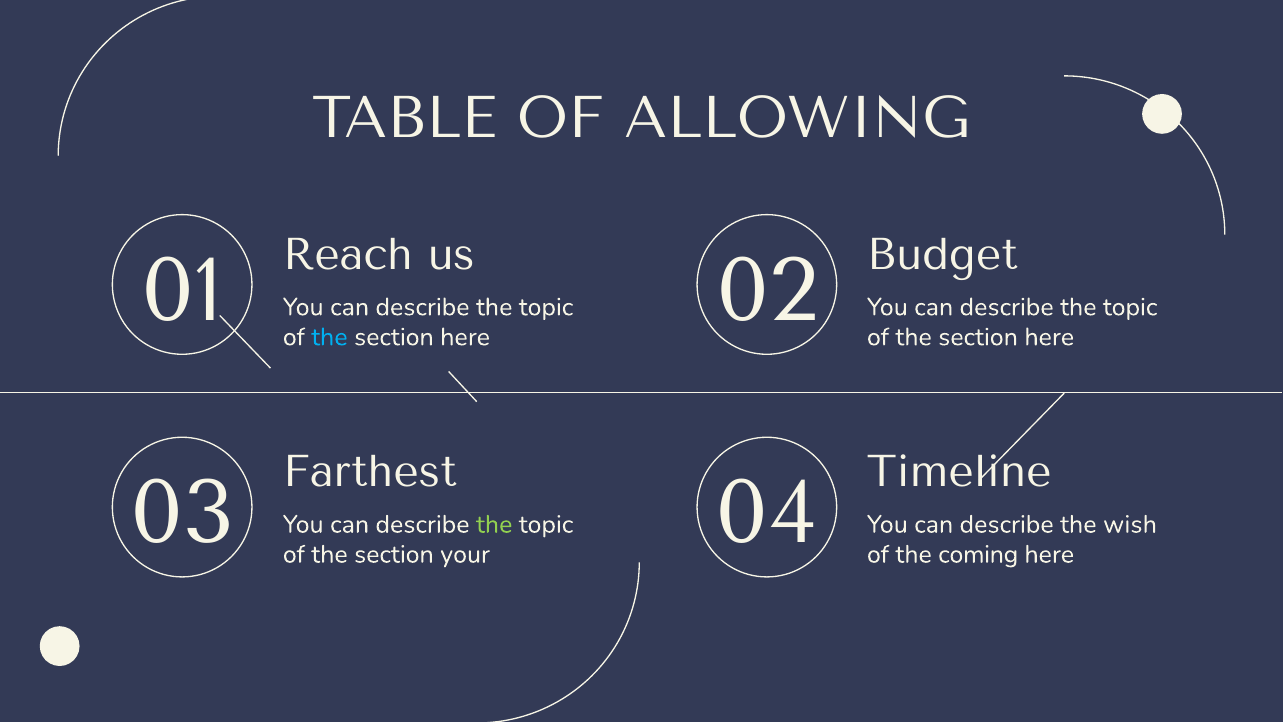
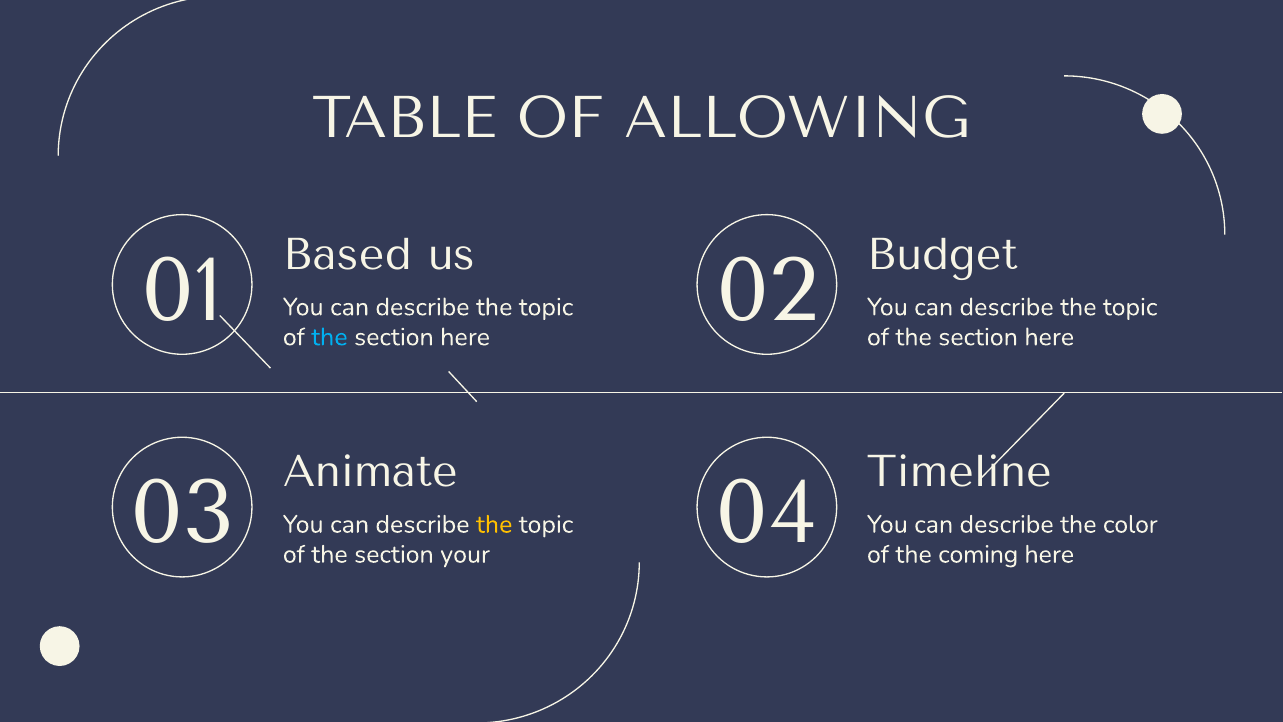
Reach: Reach -> Based
Farthest: Farthest -> Animate
the at (494, 524) colour: light green -> yellow
wish: wish -> color
